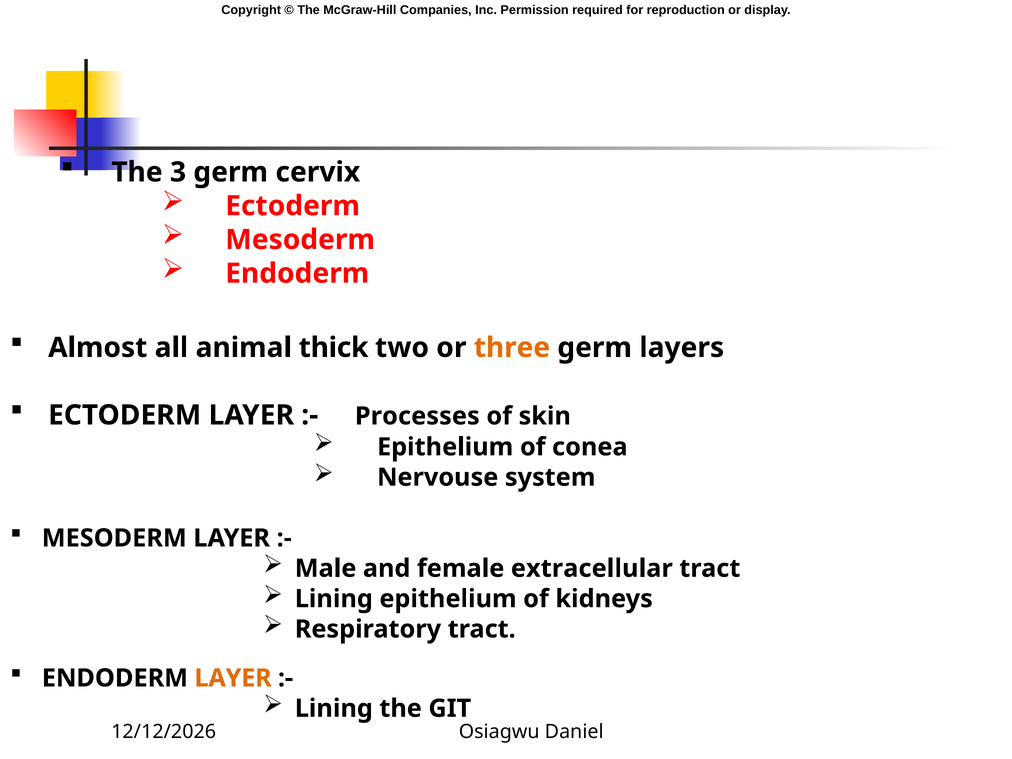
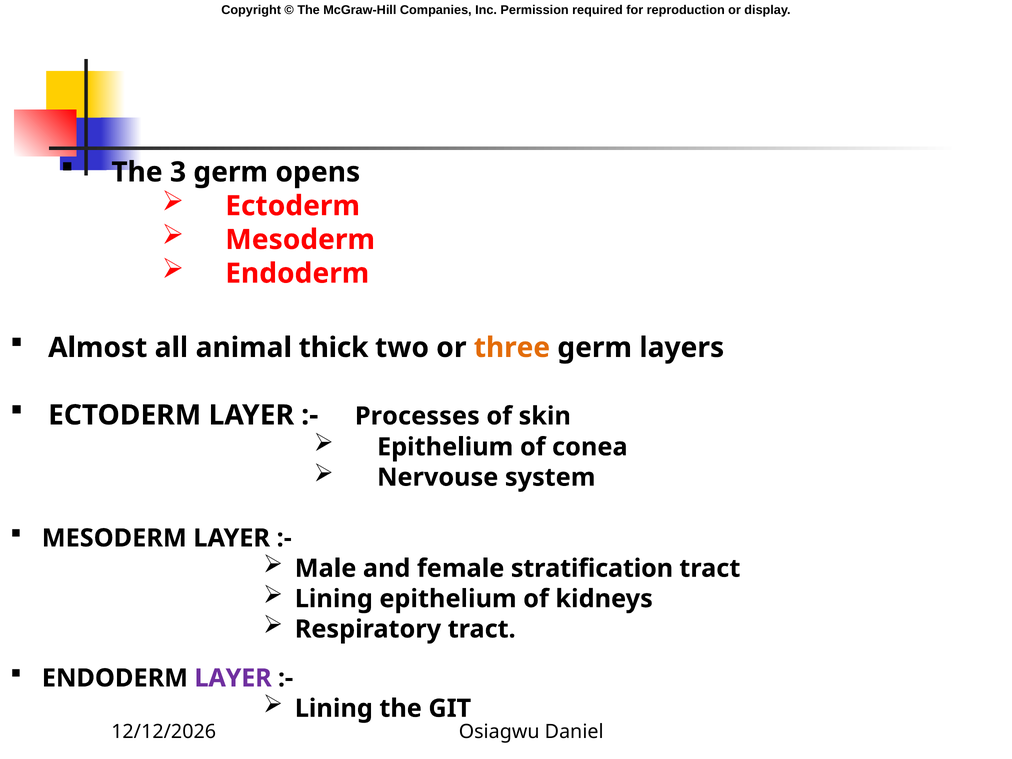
cervix: cervix -> opens
extracellular: extracellular -> stratification
LAYER at (233, 678) colour: orange -> purple
